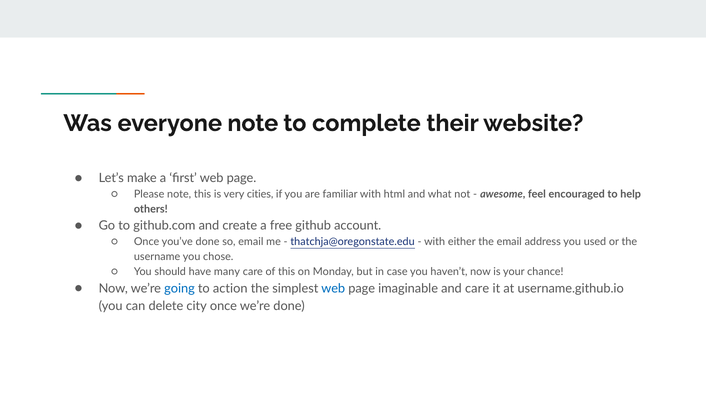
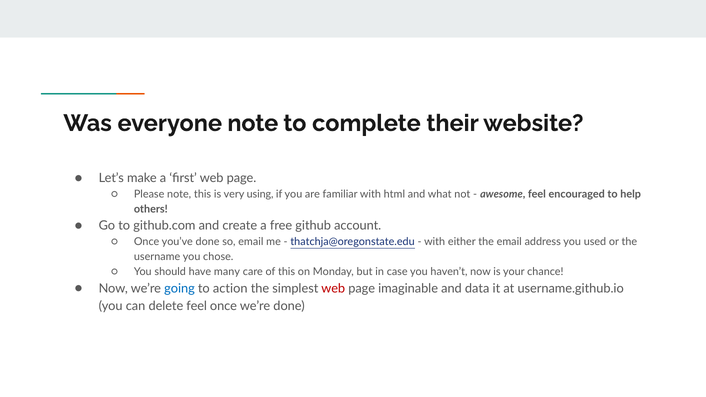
cities: cities -> using
web at (333, 288) colour: blue -> red
and care: care -> data
delete city: city -> feel
